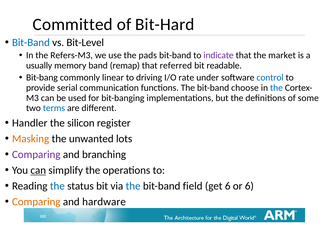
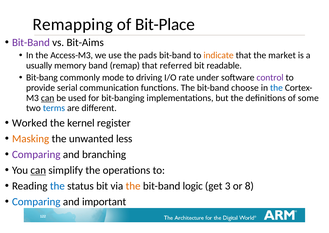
Committed: Committed -> Remapping
Bit-Hard: Bit-Hard -> Bit-Place
Bit-Band at (31, 42) colour: blue -> purple
Bit-Level: Bit-Level -> Bit-Aims
Refers-M3: Refers-M3 -> Access-M3
indicate colour: purple -> orange
linear: linear -> mode
control colour: blue -> purple
can at (48, 98) underline: none -> present
Handler: Handler -> Worked
silicon: silicon -> kernel
lots: lots -> less
the at (133, 186) colour: blue -> orange
field: field -> logic
get 6: 6 -> 3
or 6: 6 -> 8
Comparing at (36, 201) colour: orange -> blue
hardware: hardware -> important
